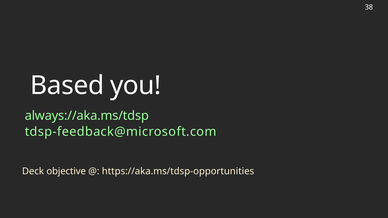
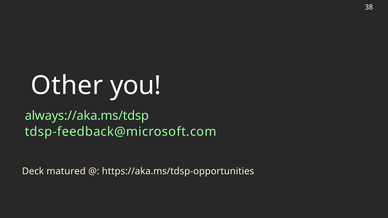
Based: Based -> Other
objective: objective -> matured
